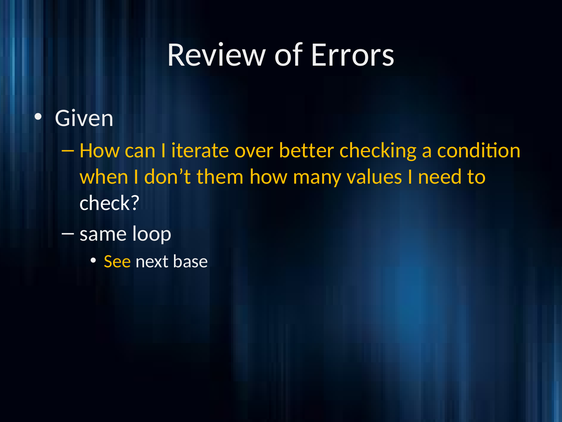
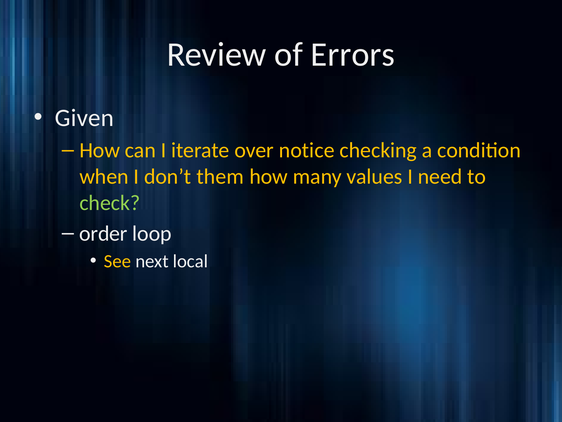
better: better -> notice
check colour: white -> light green
same: same -> order
base: base -> local
